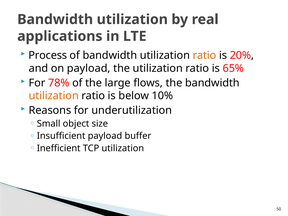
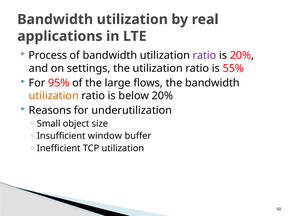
ratio at (204, 55) colour: orange -> purple
on payload: payload -> settings
65%: 65% -> 55%
78%: 78% -> 95%
below 10%: 10% -> 20%
Insufficient payload: payload -> window
